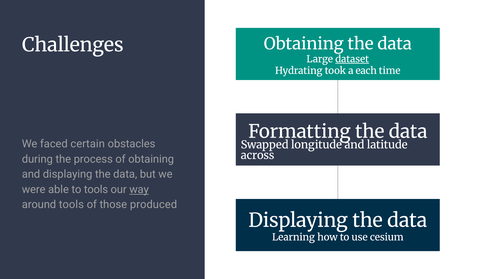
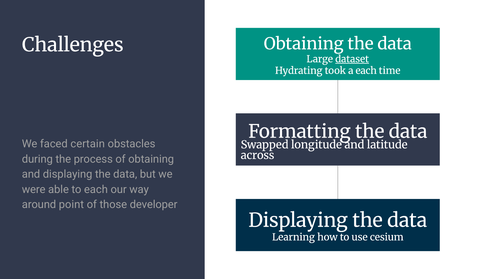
to tools: tools -> each
way underline: present -> none
around tools: tools -> point
produced: produced -> developer
